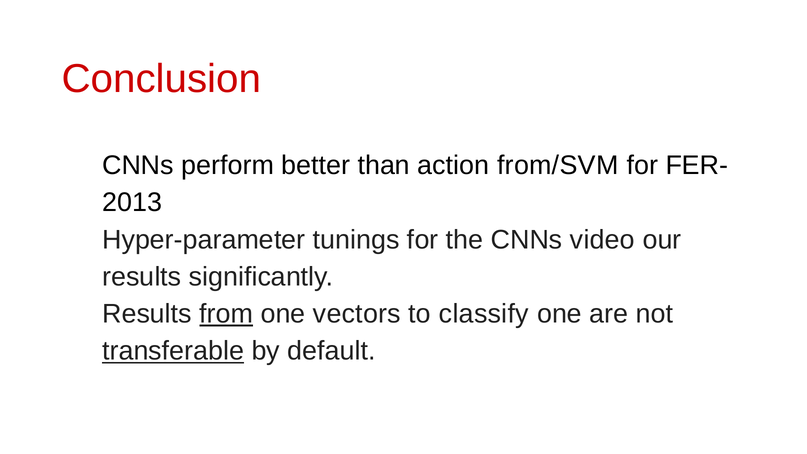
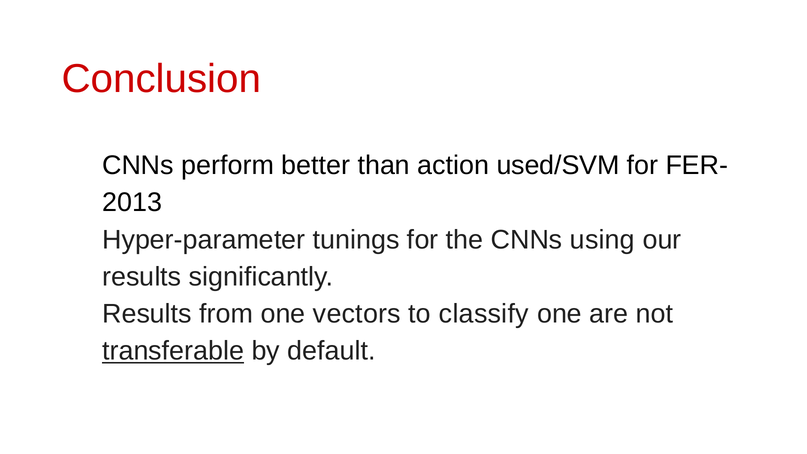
from/SVM: from/SVM -> used/SVM
video: video -> using
from underline: present -> none
